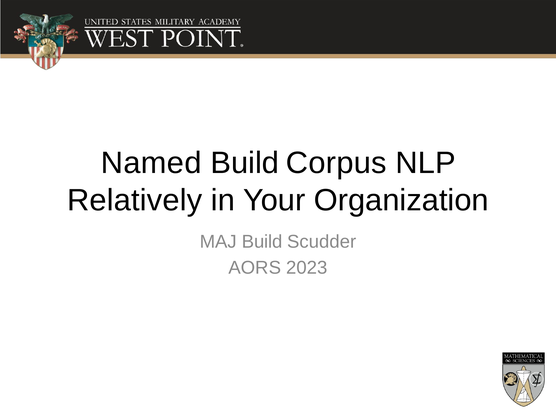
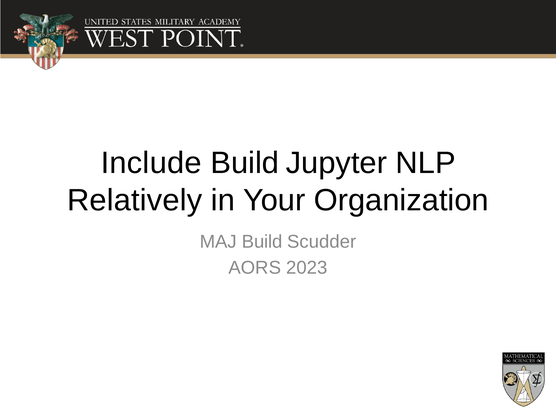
Named: Named -> Include
Corpus: Corpus -> Jupyter
